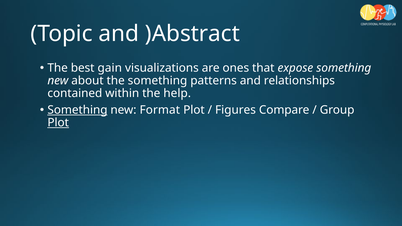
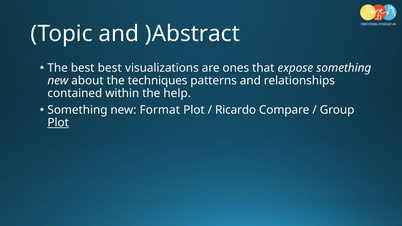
best gain: gain -> best
the something: something -> techniques
Something at (77, 110) underline: present -> none
Figures: Figures -> Ricardo
